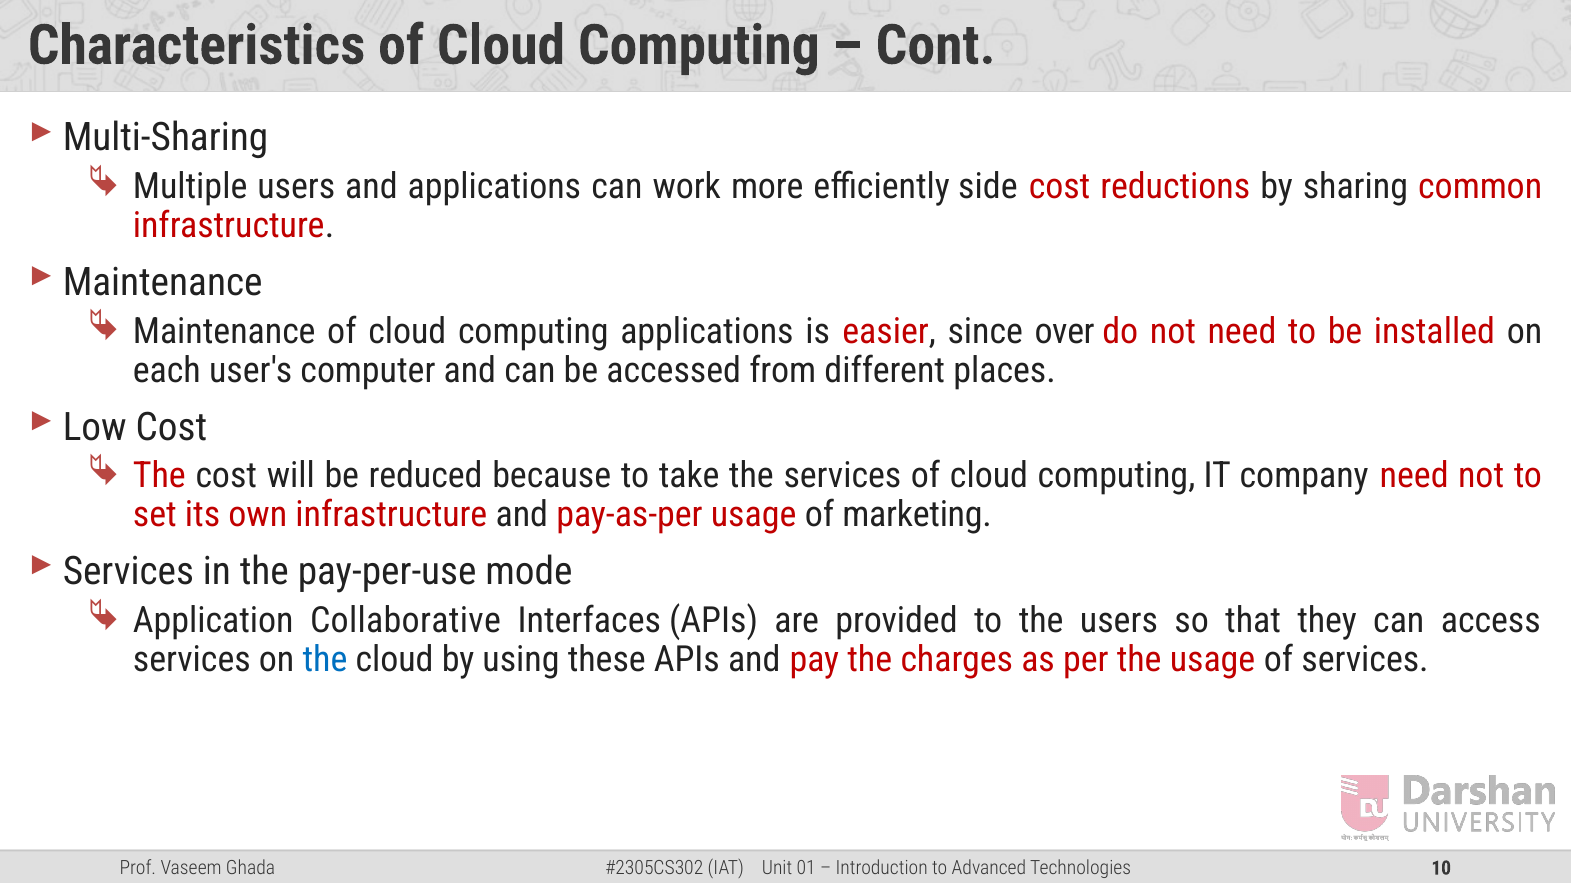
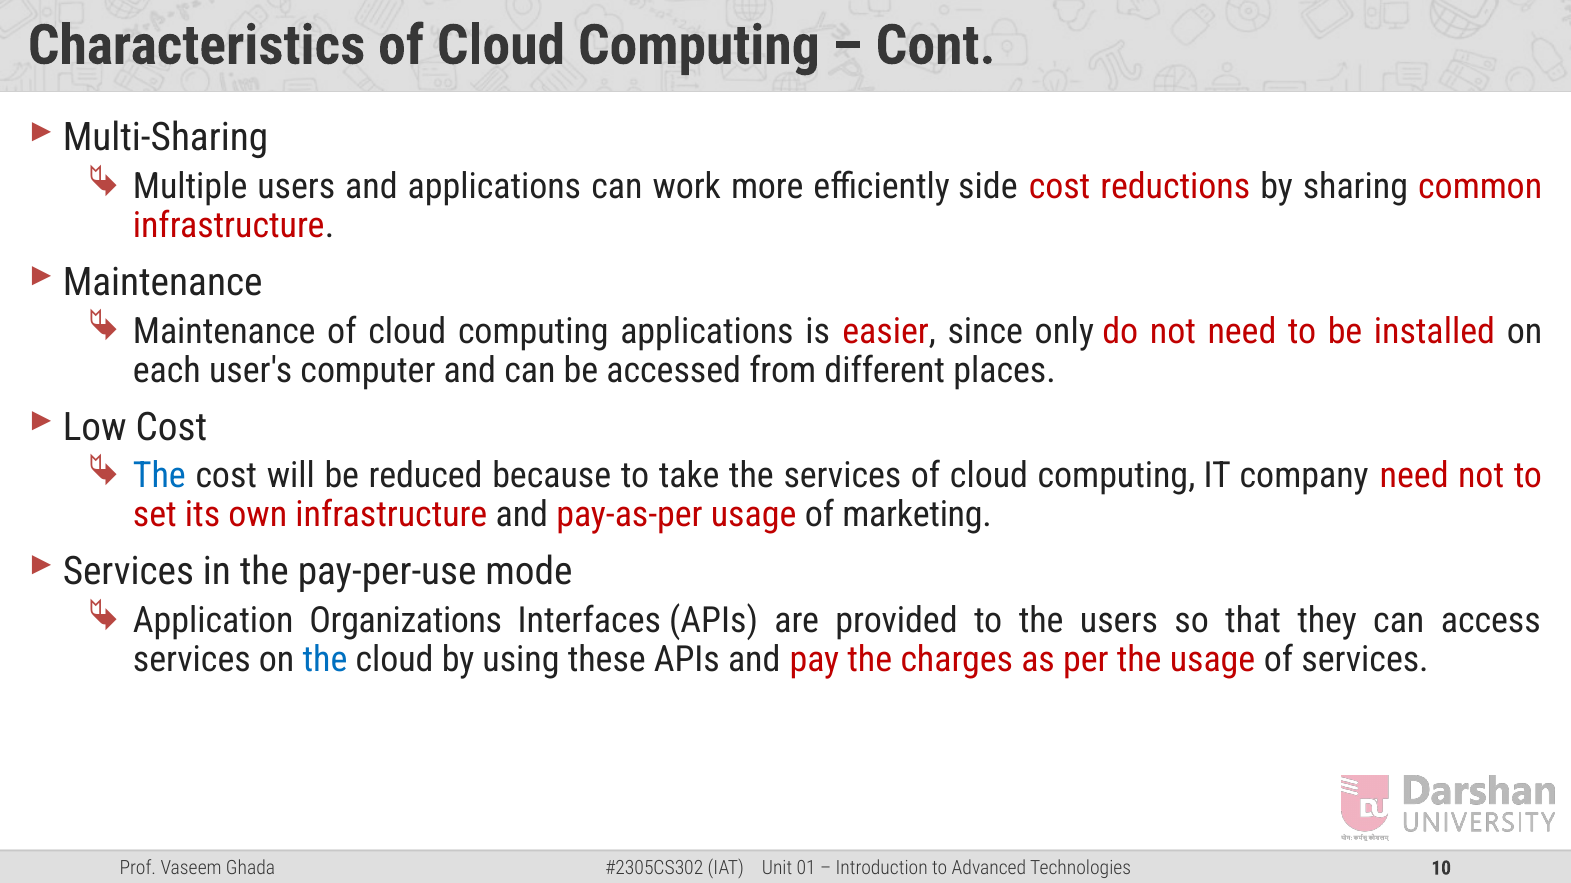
over: over -> only
The at (159, 476) colour: red -> blue
Collaborative: Collaborative -> Organizations
